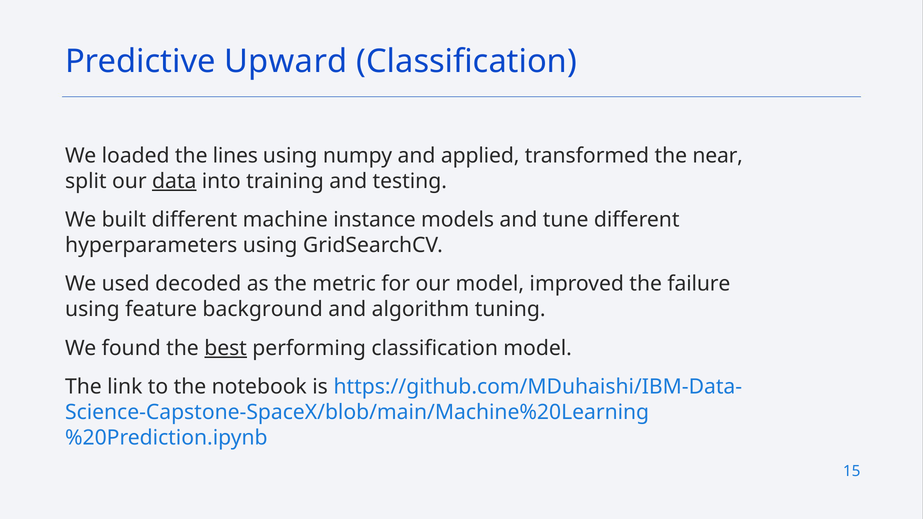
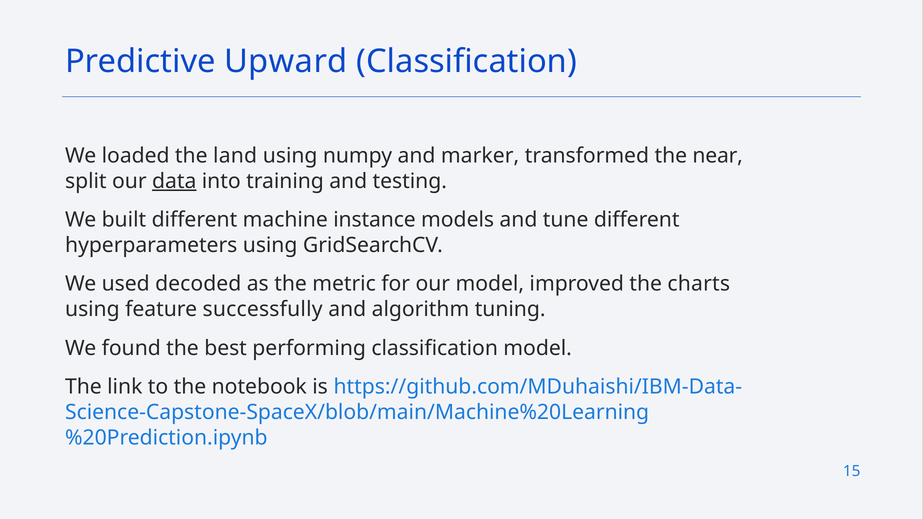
lines: lines -> land
applied: applied -> marker
failure: failure -> charts
background: background -> successfully
best underline: present -> none
